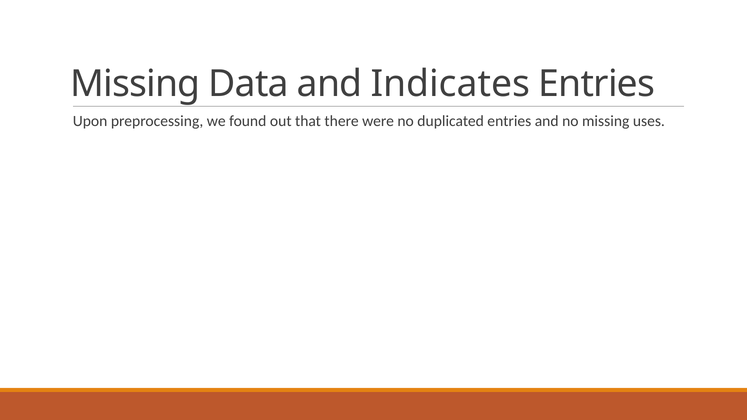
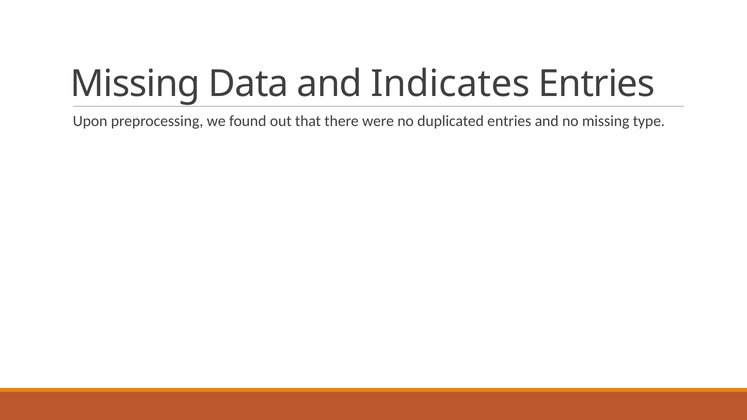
uses: uses -> type
